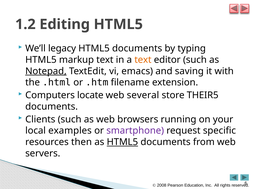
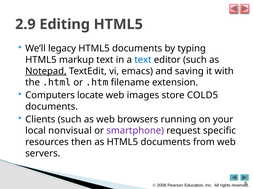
1.2: 1.2 -> 2.9
text at (143, 60) colour: orange -> blue
several: several -> images
THEIR5: THEIR5 -> COLD5
examples: examples -> nonvisual
HTML5 at (122, 143) underline: present -> none
